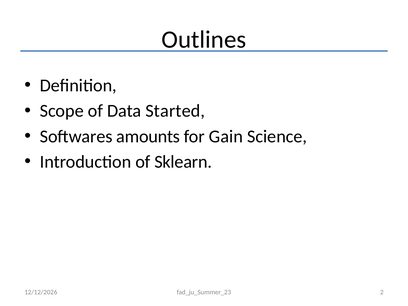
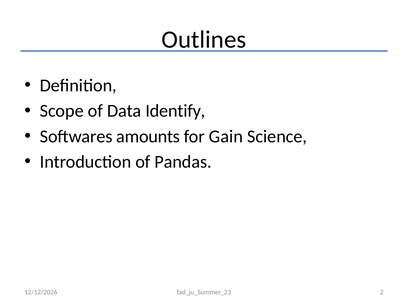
Started: Started -> Identify
Sklearn: Sklearn -> Pandas
